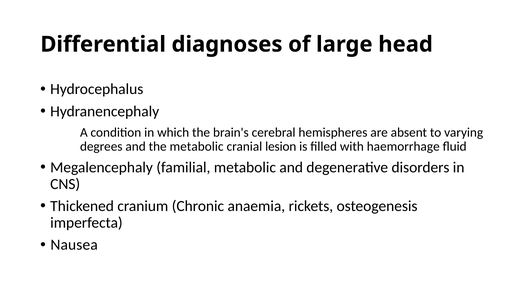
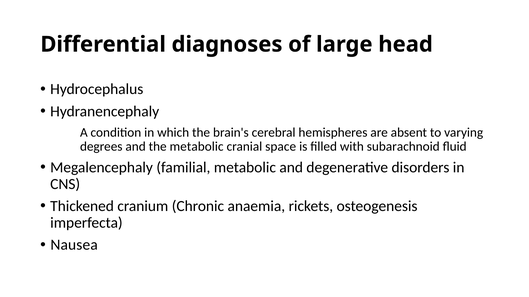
lesion: lesion -> space
haemorrhage: haemorrhage -> subarachnoid
